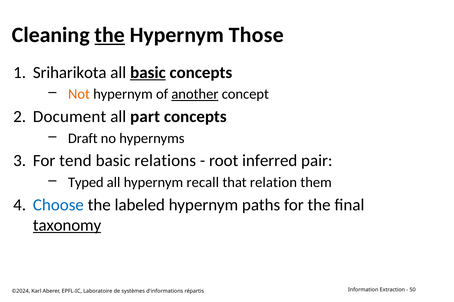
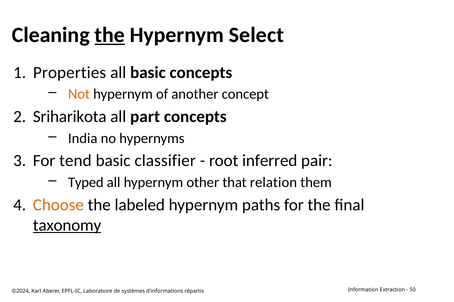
Those: Those -> Select
Sriharikota: Sriharikota -> Properties
basic at (148, 73) underline: present -> none
another underline: present -> none
Document: Document -> Sriharikota
Draft: Draft -> India
relations: relations -> classifier
recall: recall -> other
Choose colour: blue -> orange
